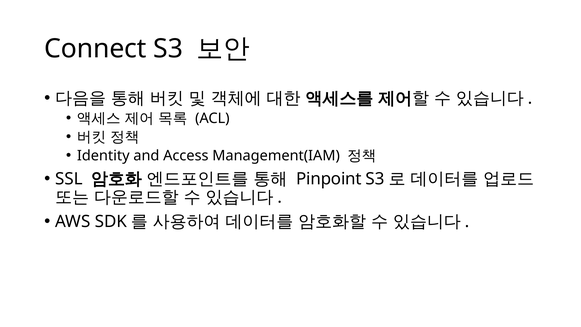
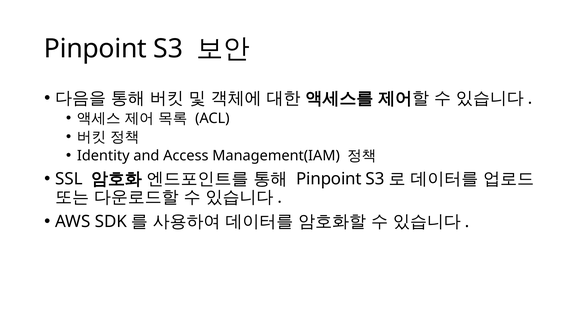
Connect at (95, 49): Connect -> Pinpoint
